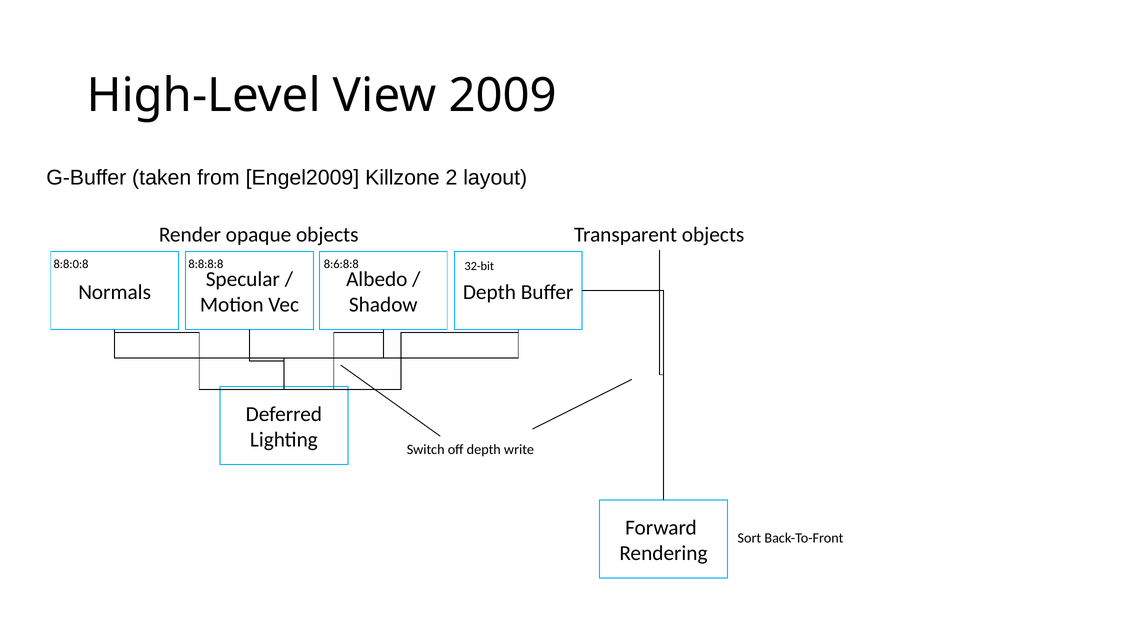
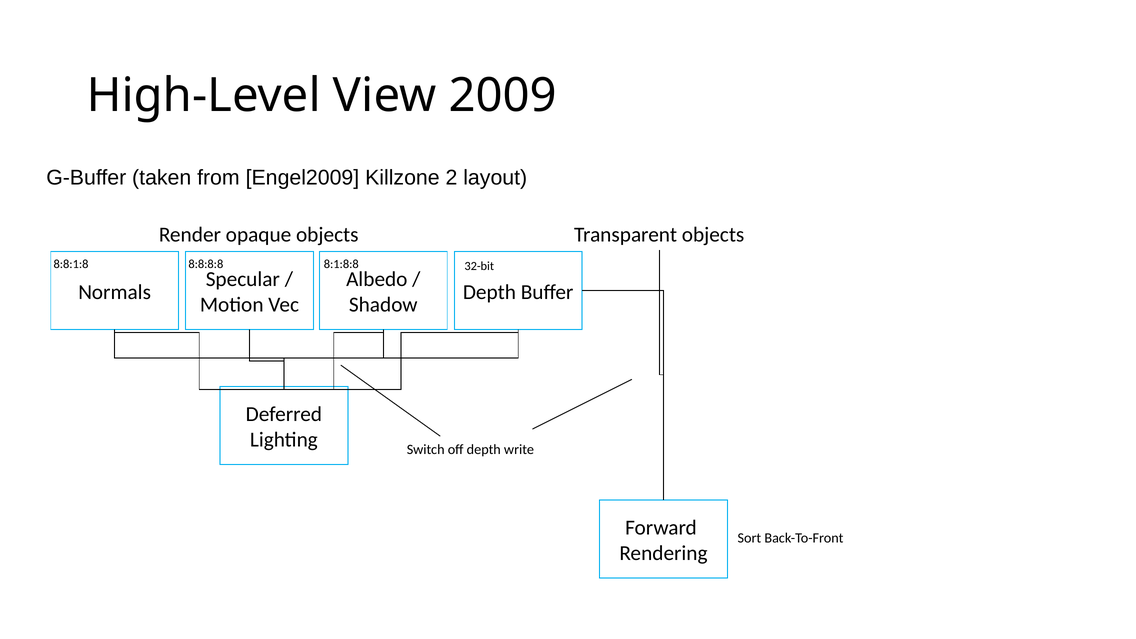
8:8:0:8: 8:8:0:8 -> 8:8:1:8
8:6:8:8: 8:6:8:8 -> 8:1:8:8
